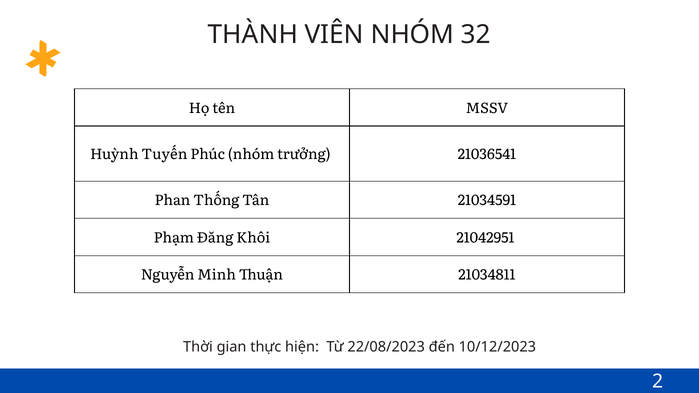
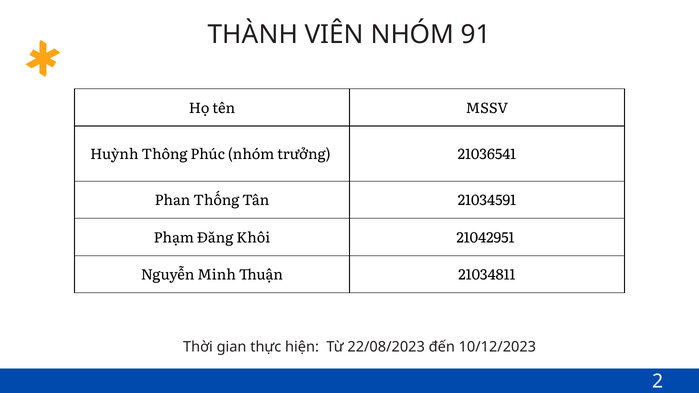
32: 32 -> 91
Tuyến: Tuyến -> Thông
